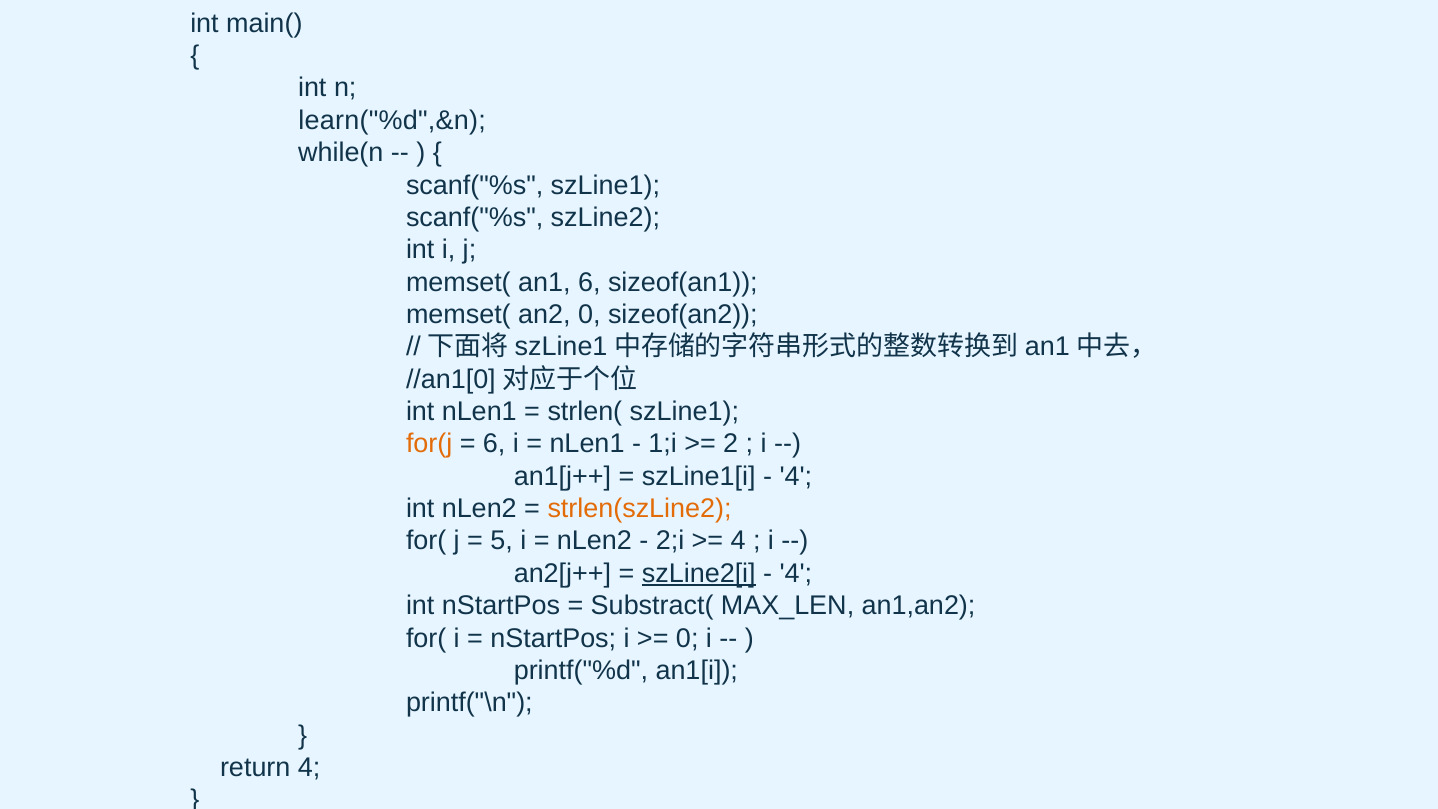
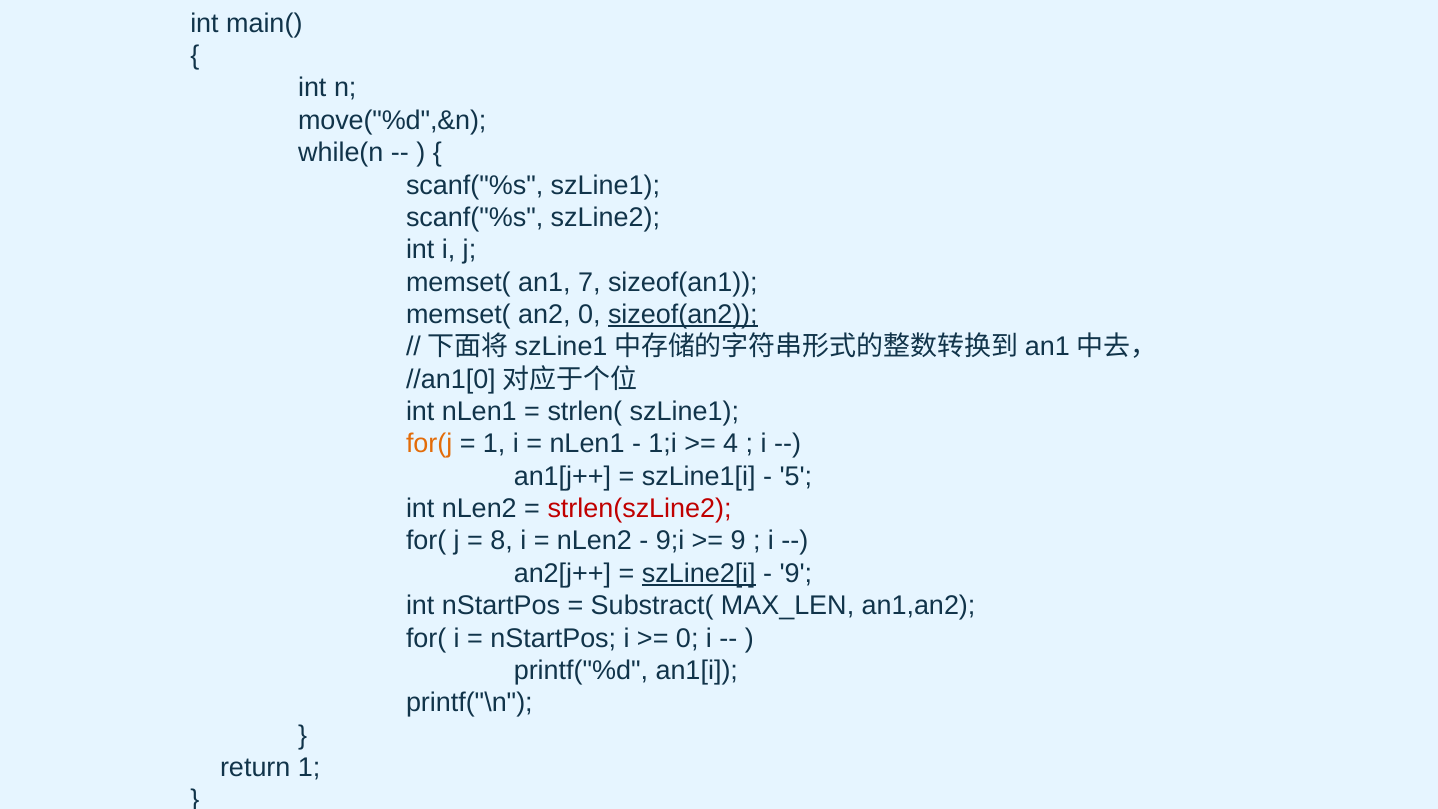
learn("%d",&n: learn("%d",&n -> move("%d",&n
an1 6: 6 -> 7
sizeof(an2 underline: none -> present
6 at (494, 444): 6 -> 1
2: 2 -> 4
4 at (796, 476): 4 -> 5
strlen(szLine2 colour: orange -> red
5: 5 -> 8
2;i: 2;i -> 9;i
4 at (738, 541): 4 -> 9
4 at (796, 573): 4 -> 9
return 4: 4 -> 1
